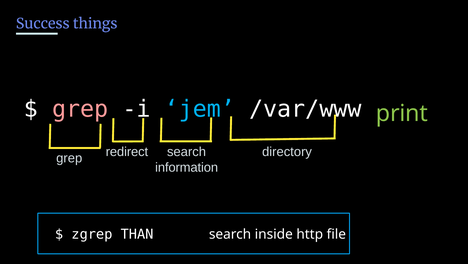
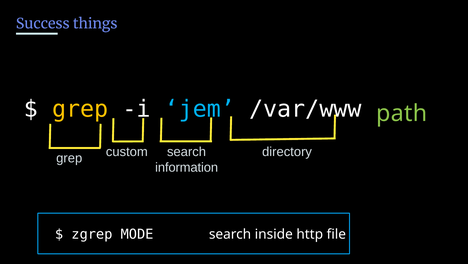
grep at (80, 109) colour: pink -> yellow
print: print -> path
redirect: redirect -> custom
THAN: THAN -> MODE
